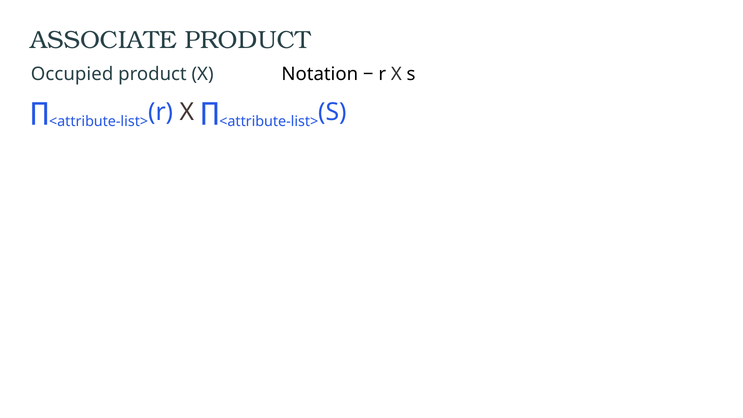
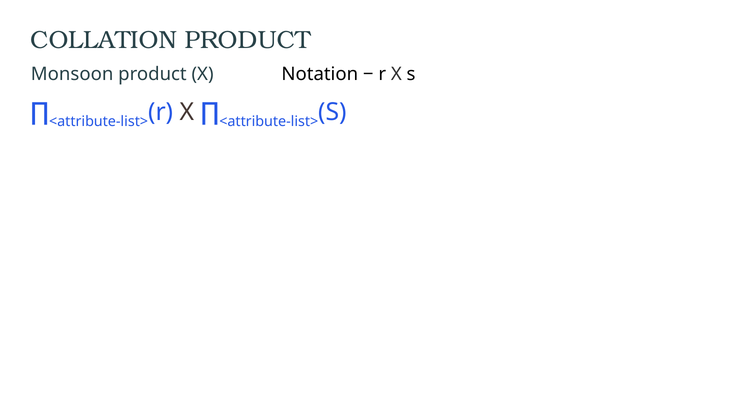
ASSOCIATE: ASSOCIATE -> COLLATION
Occupied: Occupied -> Monsoon
